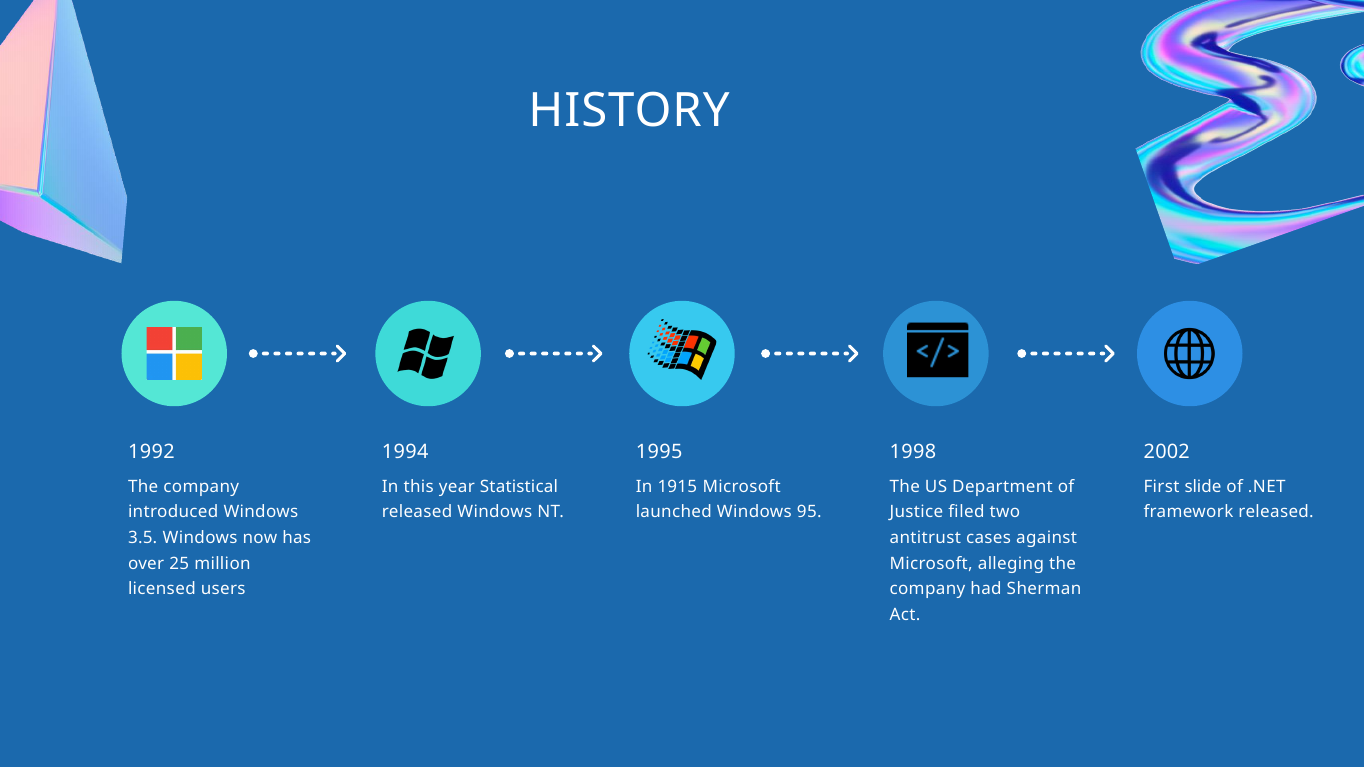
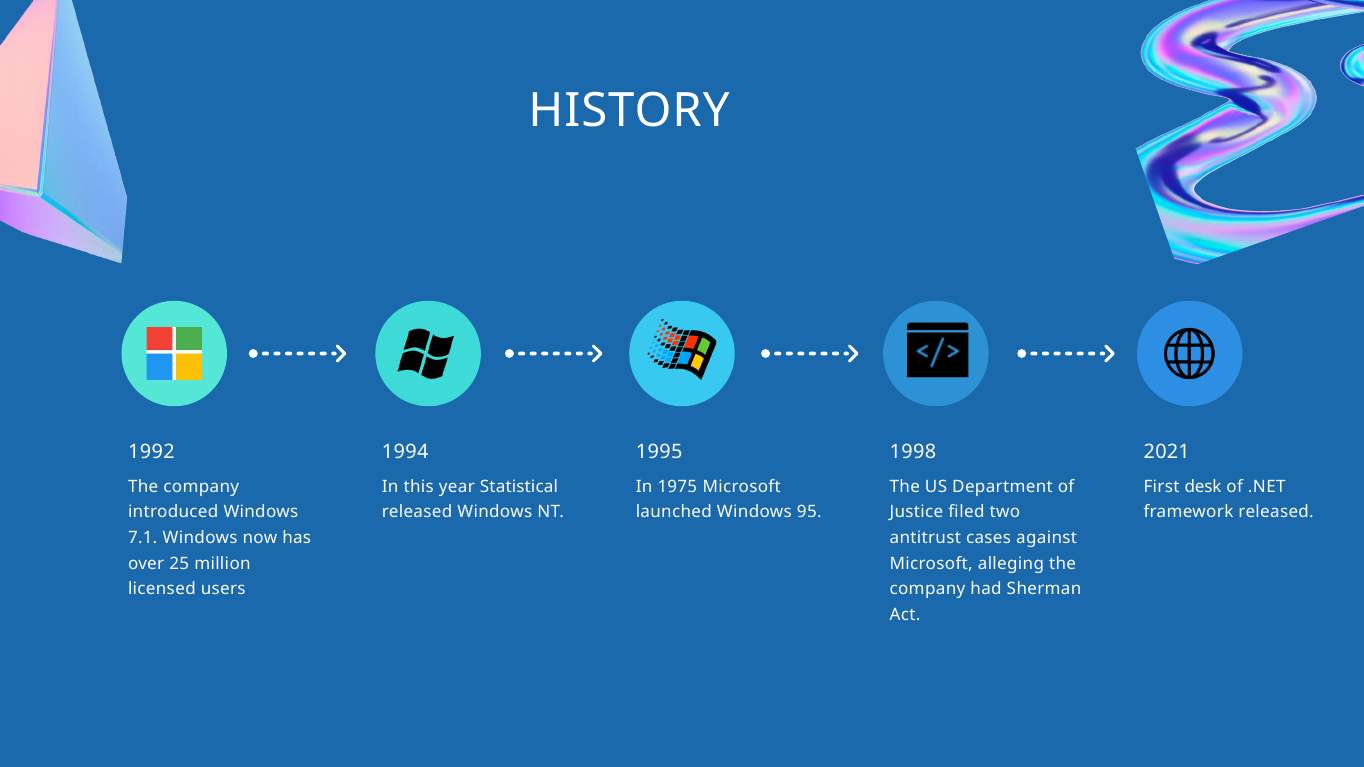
2002: 2002 -> 2021
1915: 1915 -> 1975
slide: slide -> desk
3.5: 3.5 -> 7.1
